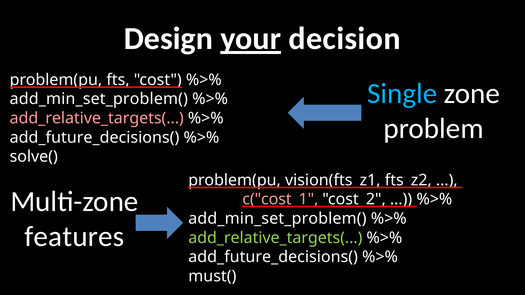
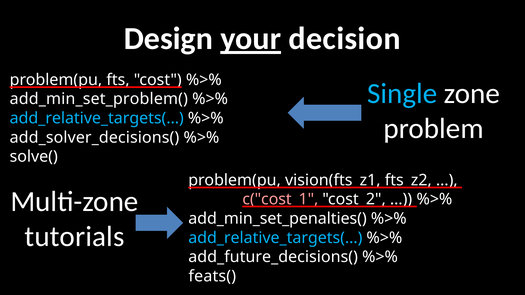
add_relative_targets(… at (97, 118) colour: pink -> light blue
add_future_decisions( at (94, 138): add_future_decisions( -> add_solver_decisions(
add_min_set_problem( at (277, 219): add_min_set_problem( -> add_min_set_penalties(
features: features -> tutorials
add_relative_targets(… at (275, 238) colour: light green -> light blue
must(: must( -> feats(
